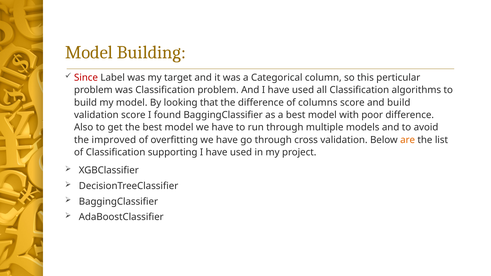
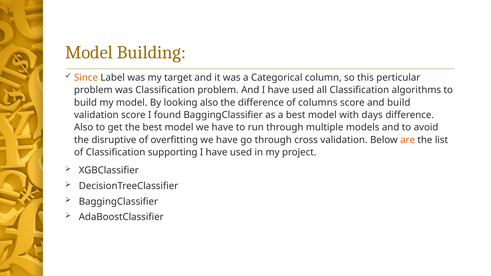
Since colour: red -> orange
looking that: that -> also
poor: poor -> days
improved: improved -> disruptive
